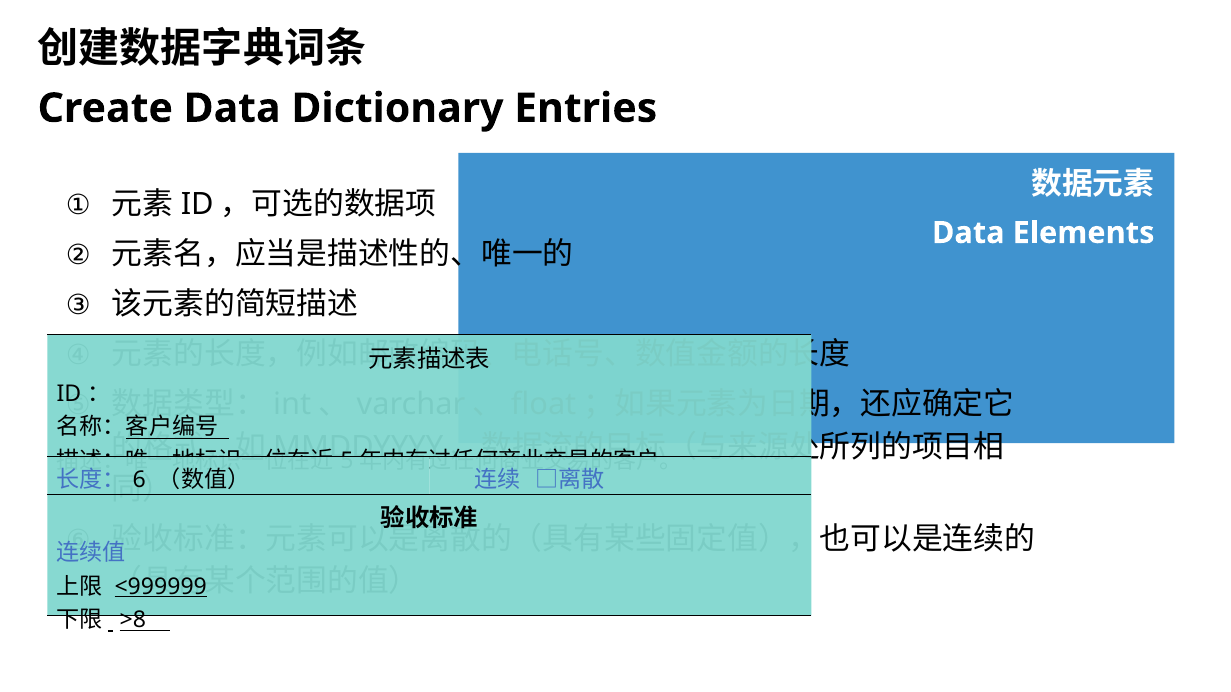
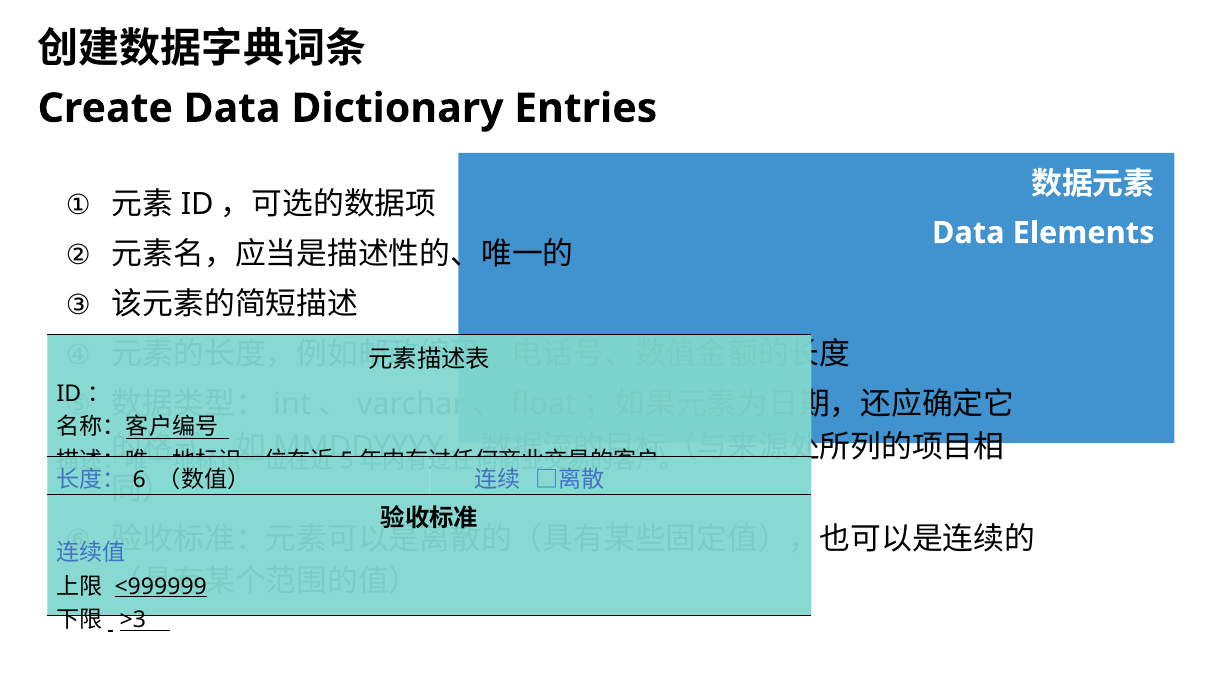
>8: >8 -> >3
